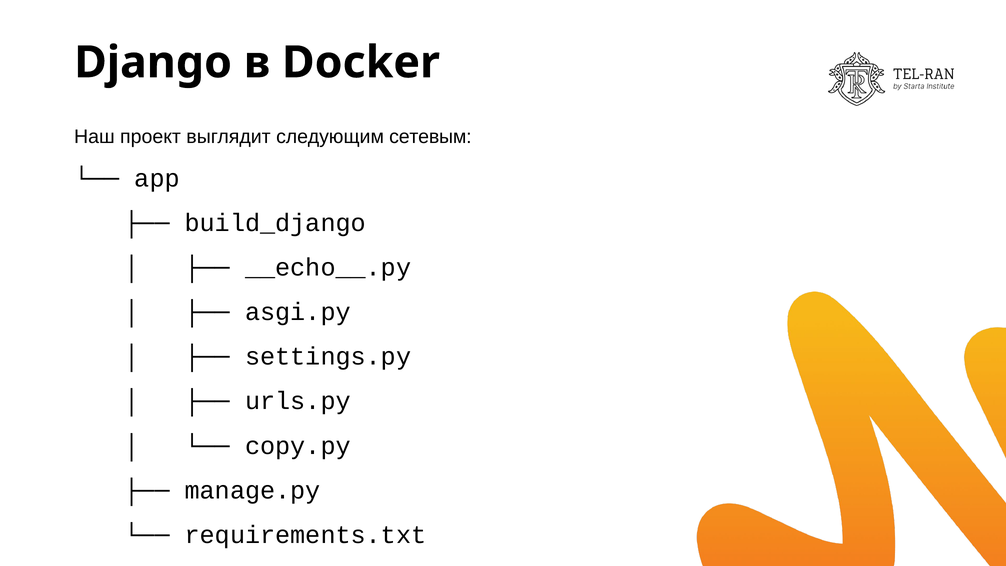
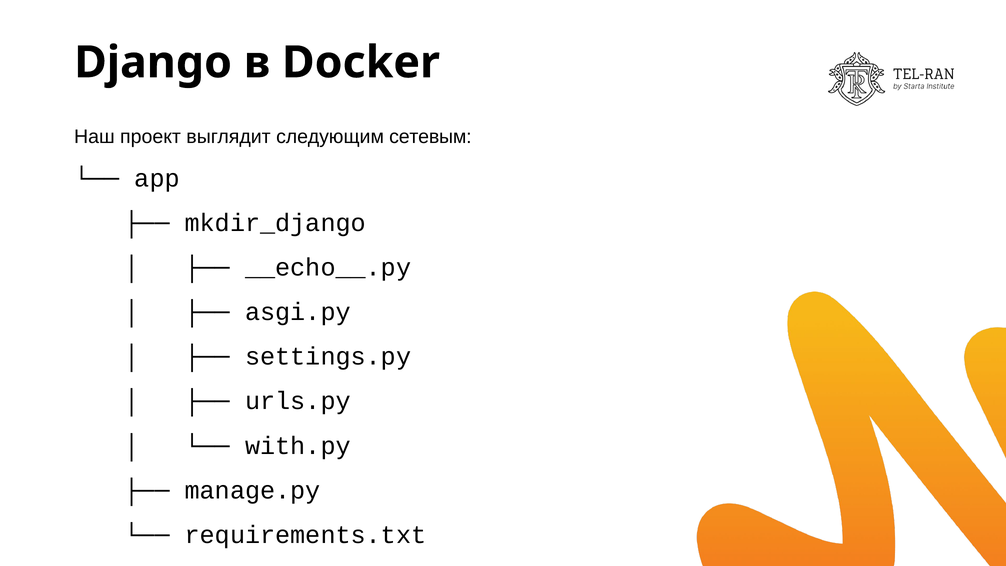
build_django: build_django -> mkdir_django
copy.py: copy.py -> with.py
